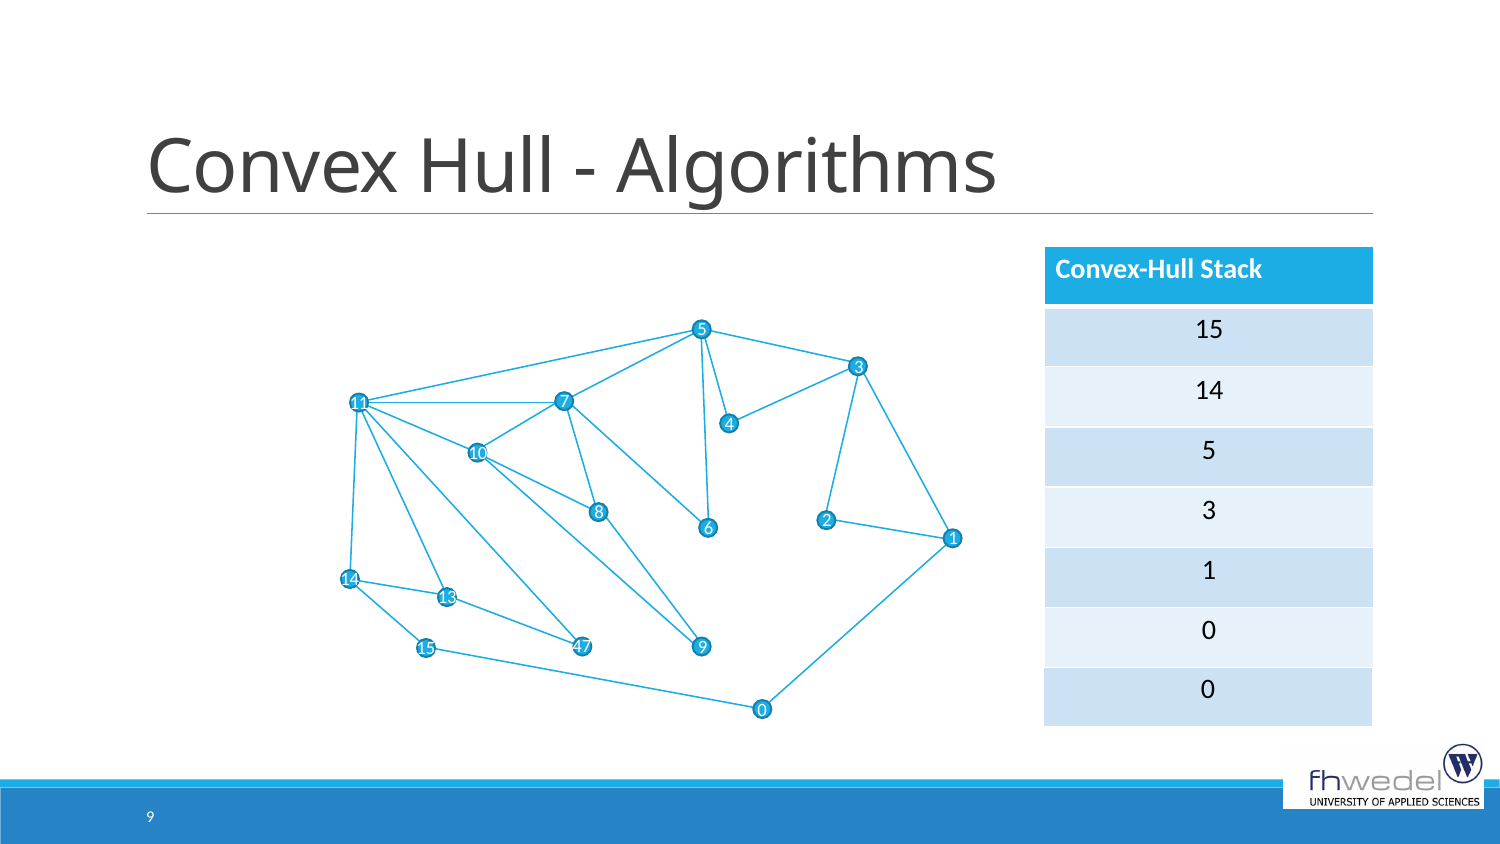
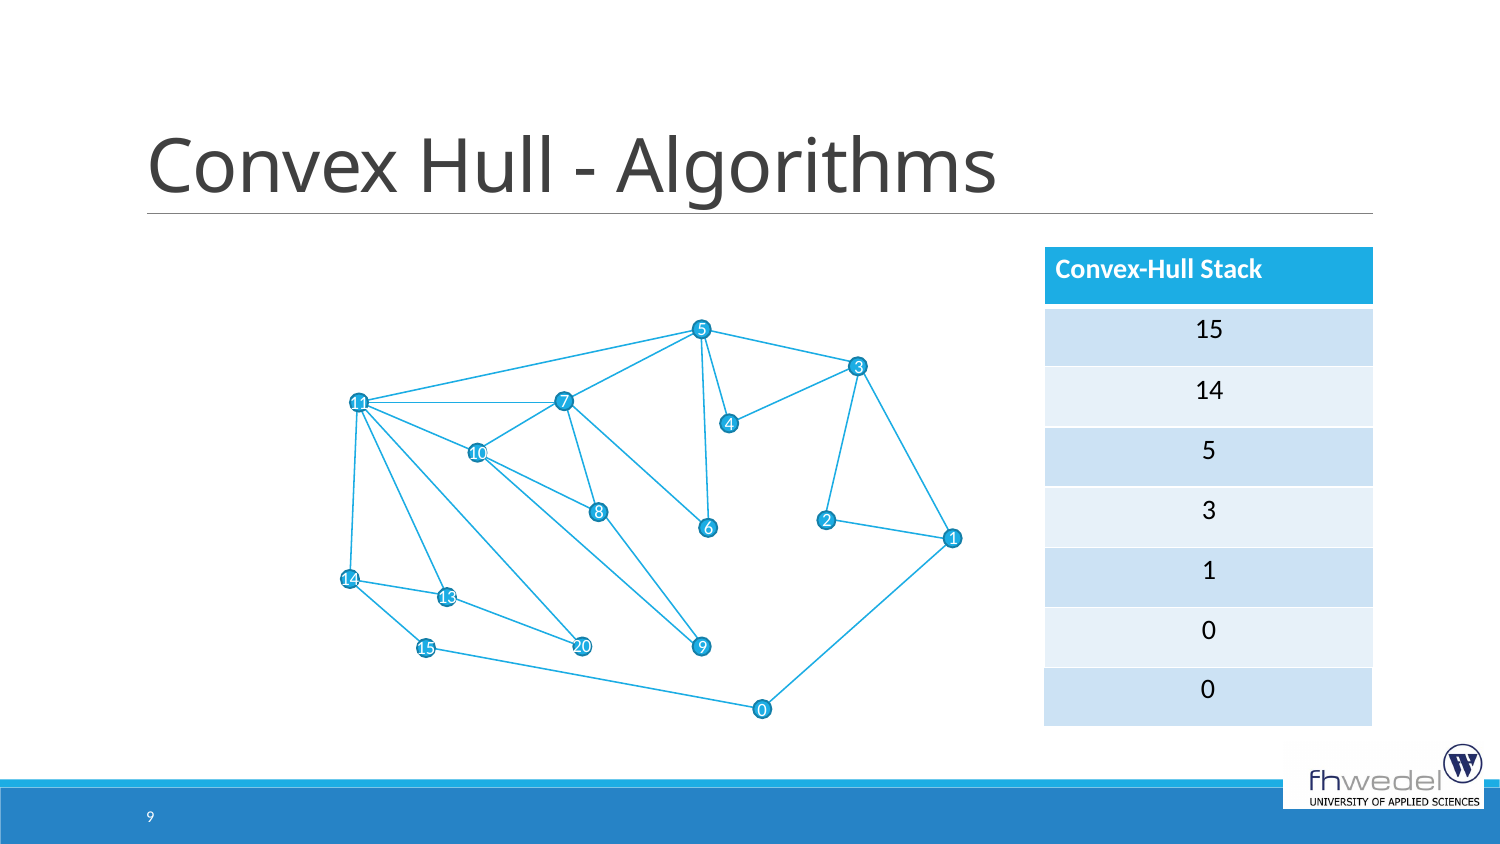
47: 47 -> 20
